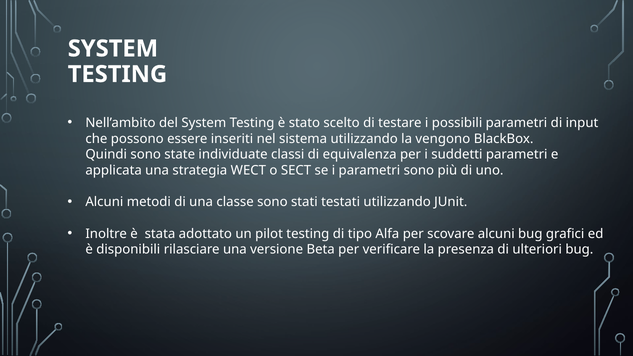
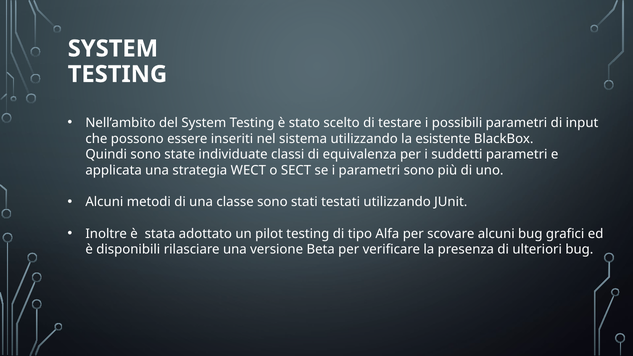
vengono: vengono -> esistente
